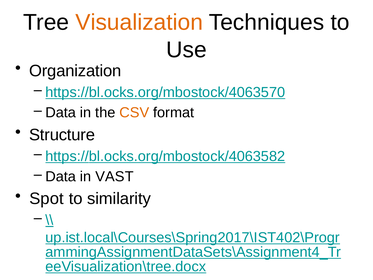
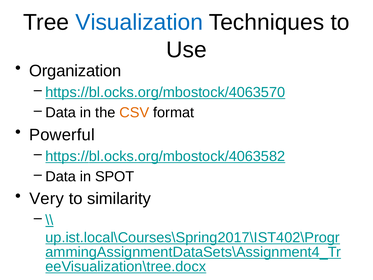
Visualization colour: orange -> blue
Structure: Structure -> Powerful
VAST: VAST -> SPOT
Spot: Spot -> Very
